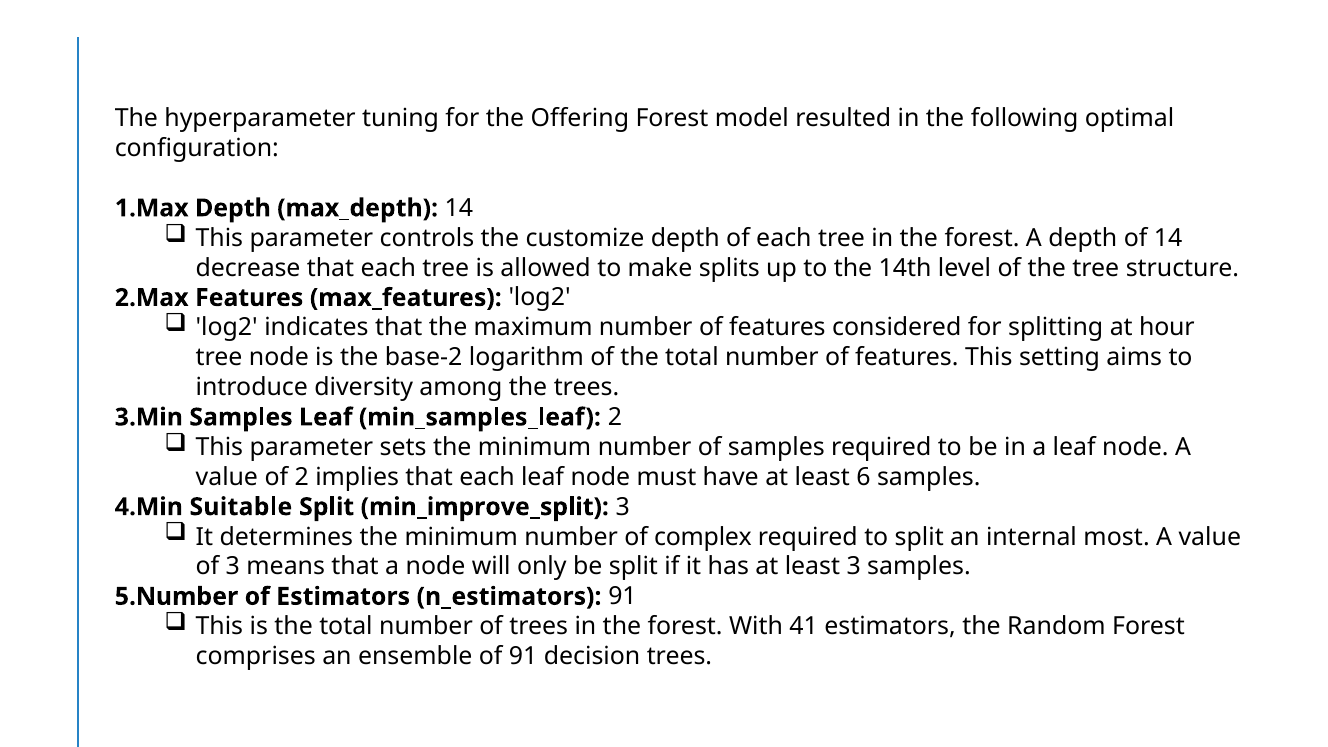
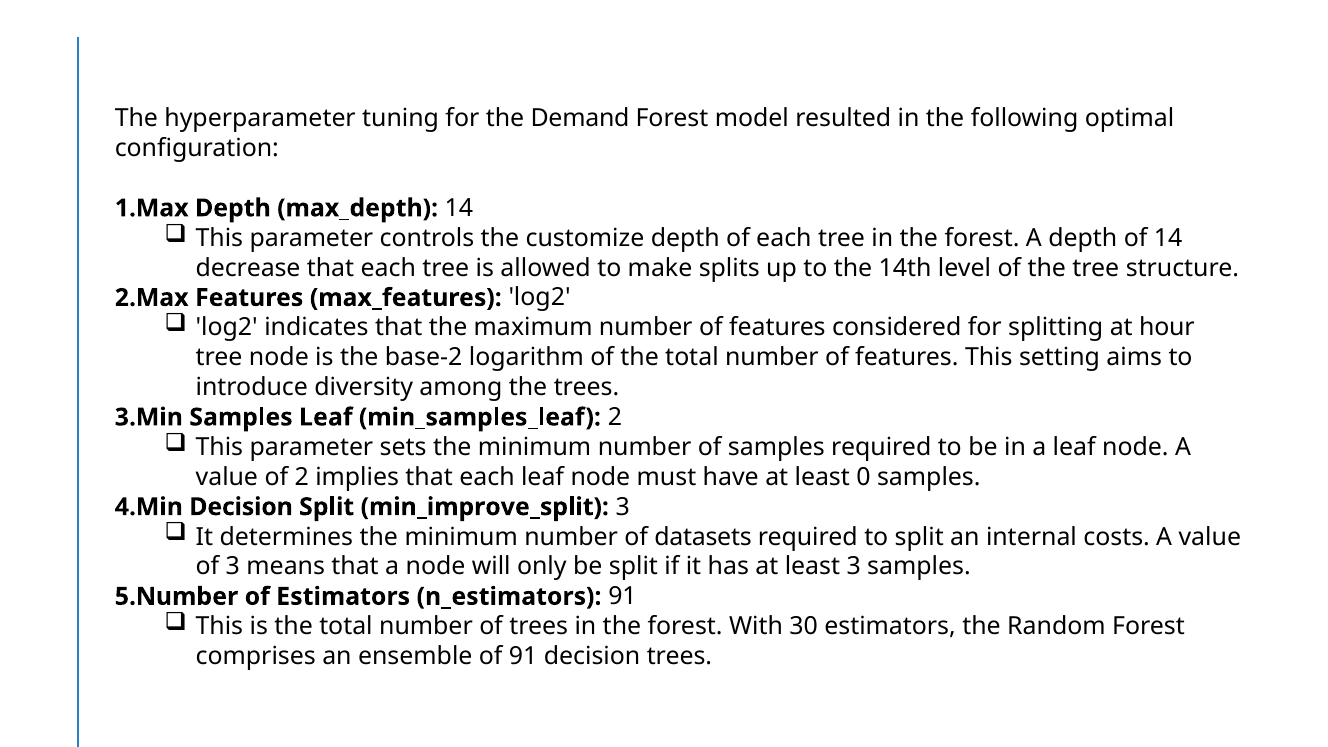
Offering: Offering -> Demand
6: 6 -> 0
Suitable at (241, 507): Suitable -> Decision
complex: complex -> datasets
most: most -> costs
41: 41 -> 30
